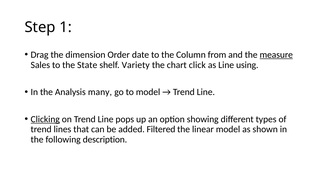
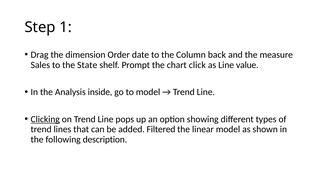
from: from -> back
measure underline: present -> none
Variety: Variety -> Prompt
using: using -> value
many: many -> inside
